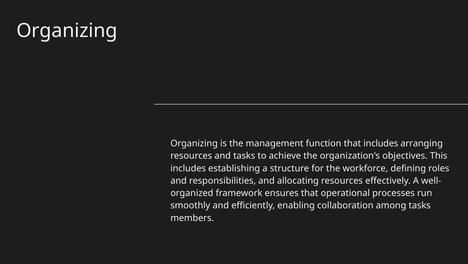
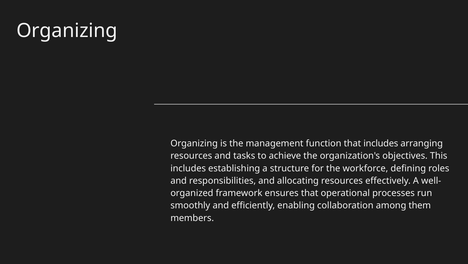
among tasks: tasks -> them
